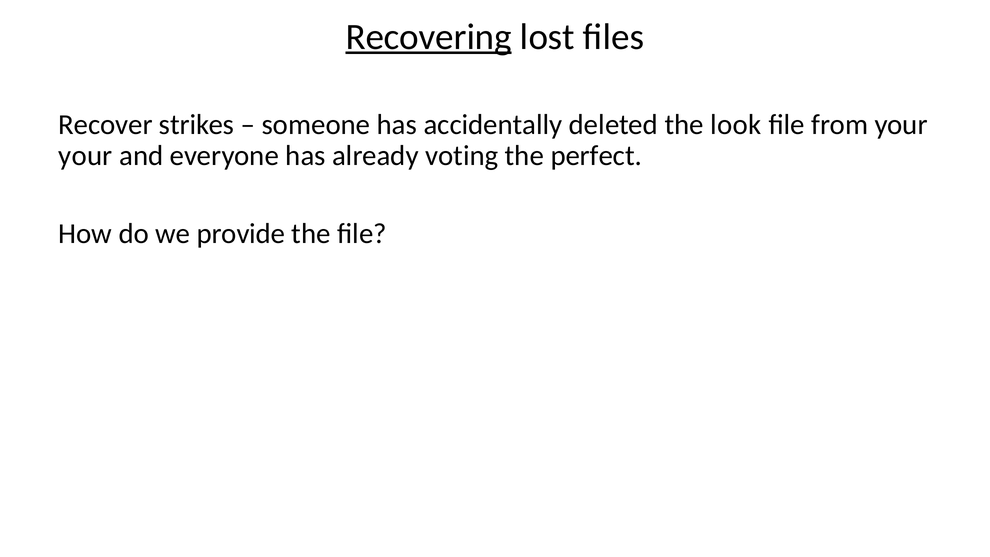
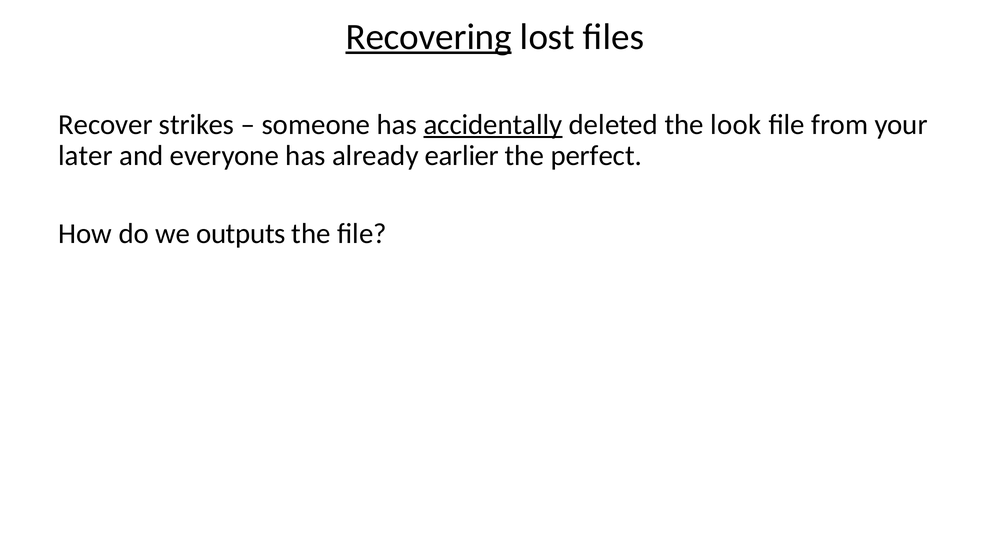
accidentally underline: none -> present
your at (85, 156): your -> later
voting: voting -> earlier
provide: provide -> outputs
